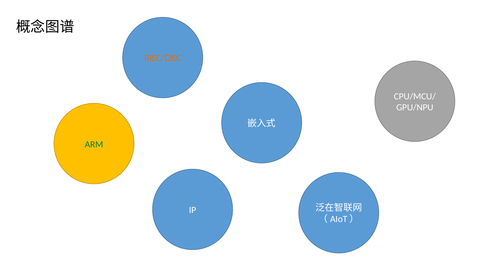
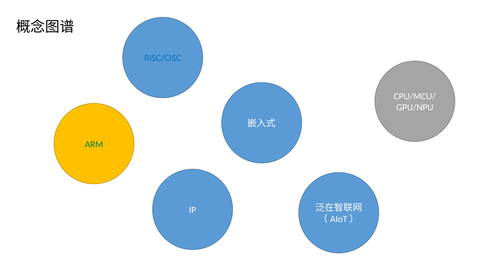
RISC/CISC colour: orange -> blue
